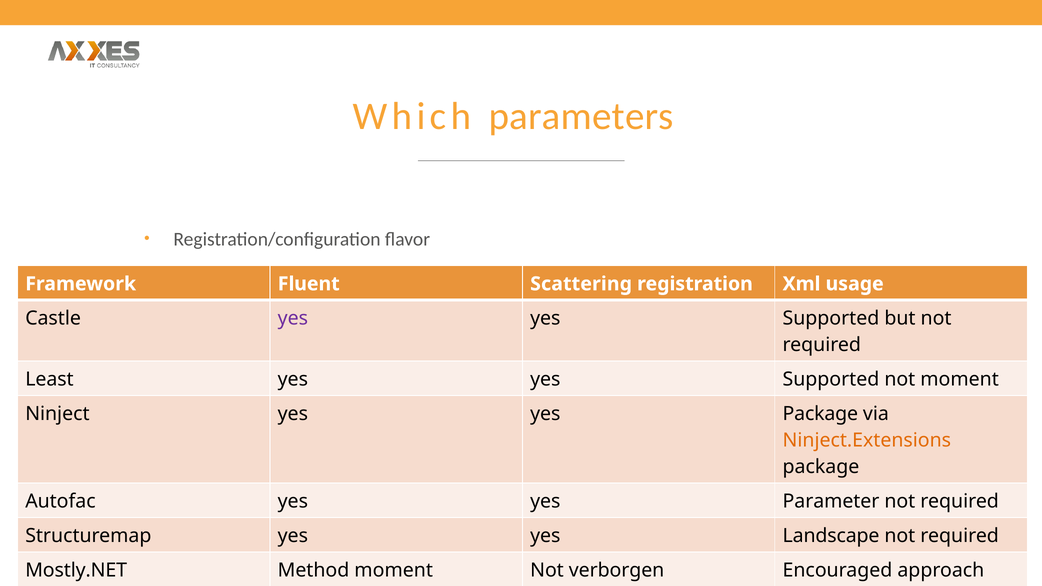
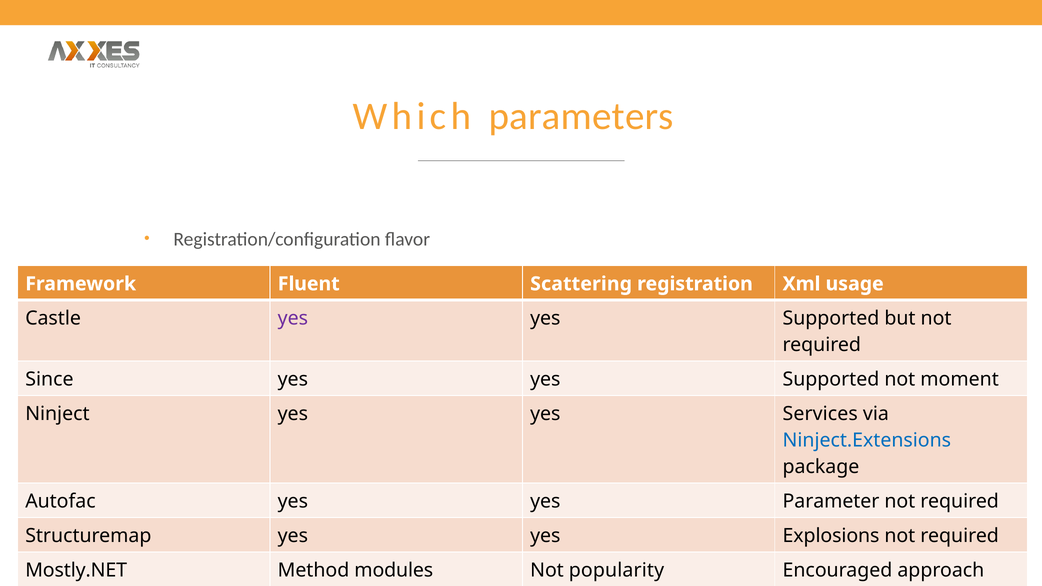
Least: Least -> Since
yes Package: Package -> Services
Ninject.Extensions colour: orange -> blue
Landscape: Landscape -> Explosions
Method moment: moment -> modules
verborgen: verborgen -> popularity
